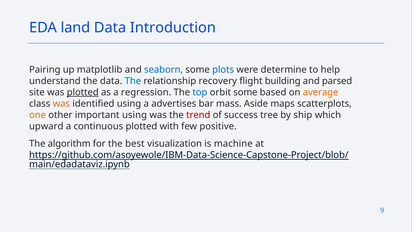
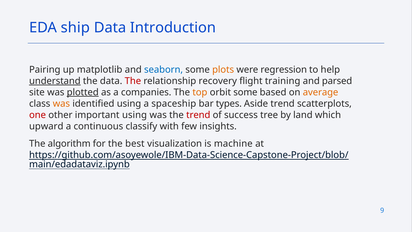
land: land -> ship
plots colour: blue -> orange
determine: determine -> regression
understand underline: none -> present
The at (133, 81) colour: blue -> red
building: building -> training
regression: regression -> companies
top colour: blue -> orange
advertises: advertises -> spaceship
mass: mass -> types
Aside maps: maps -> trend
one colour: orange -> red
ship: ship -> land
continuous plotted: plotted -> classify
positive: positive -> insights
